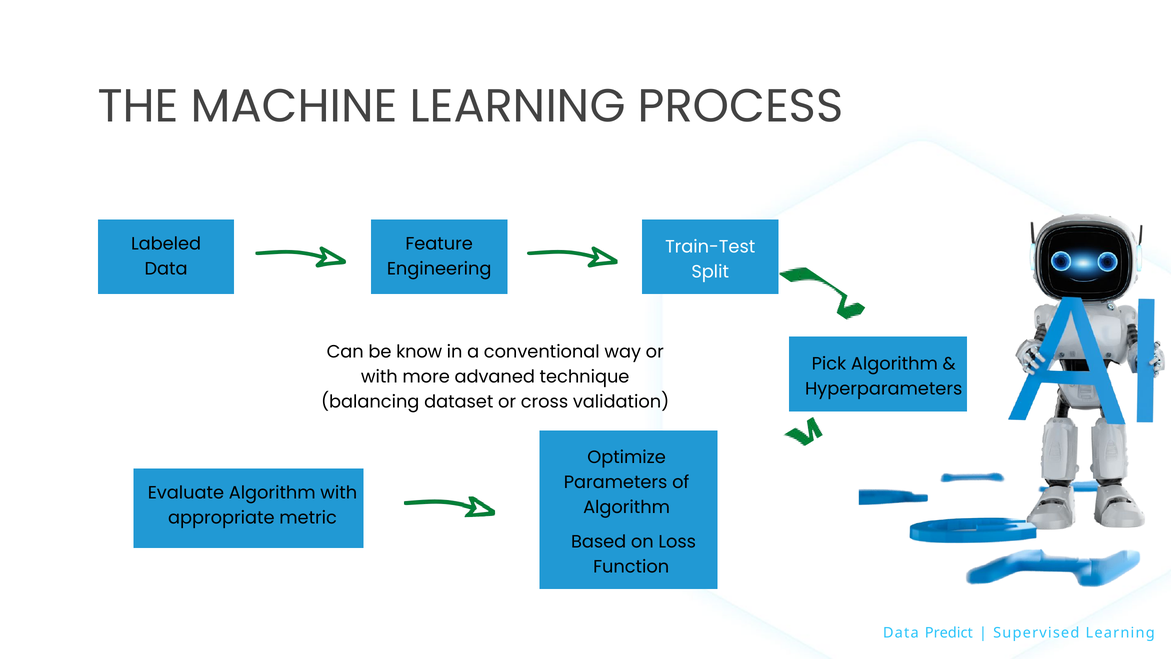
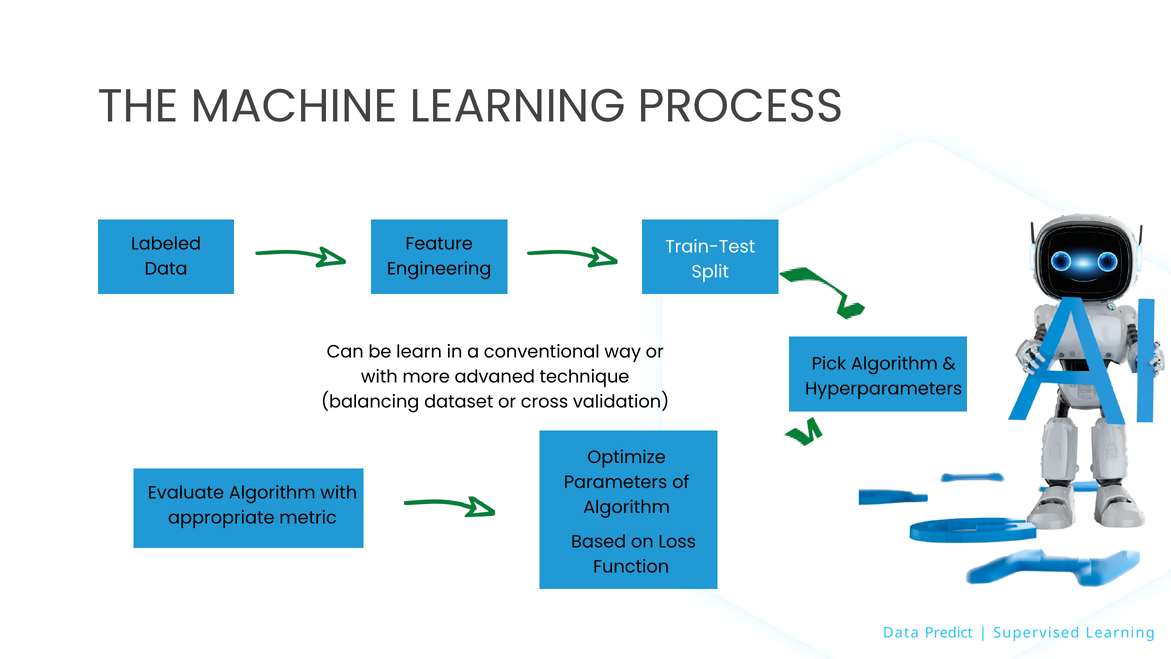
know: know -> learn
